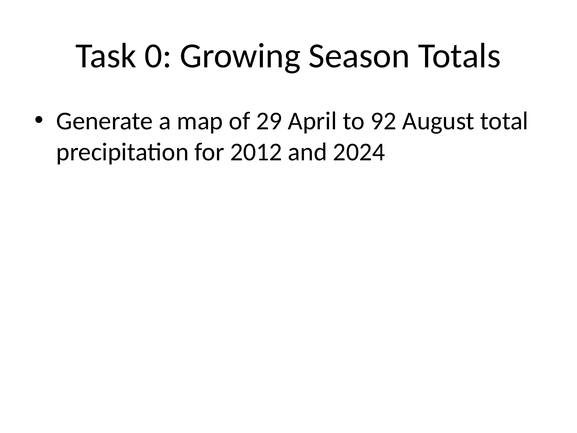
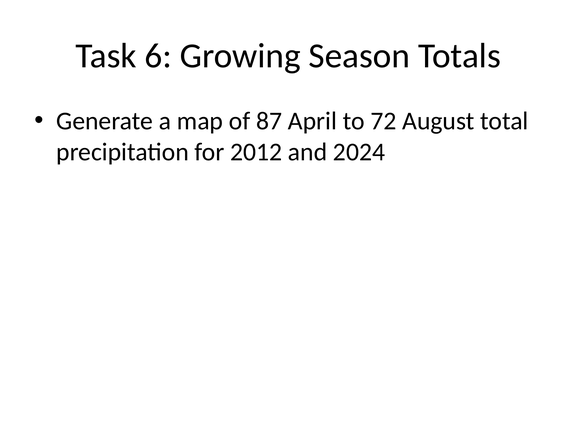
0: 0 -> 6
29: 29 -> 87
92: 92 -> 72
